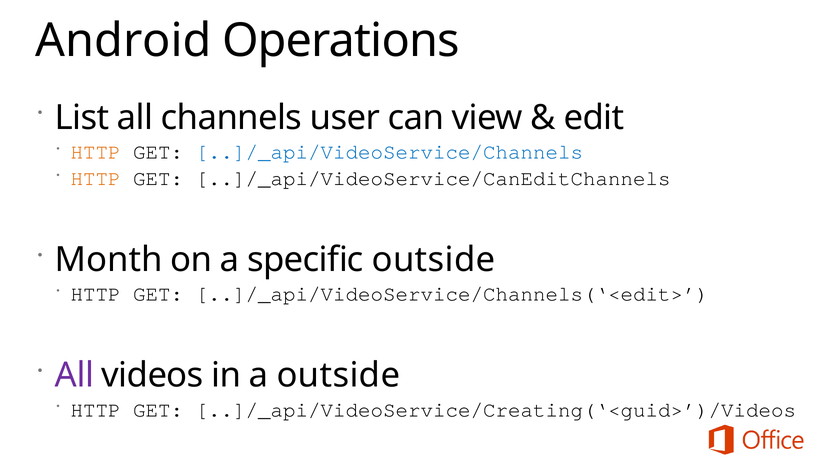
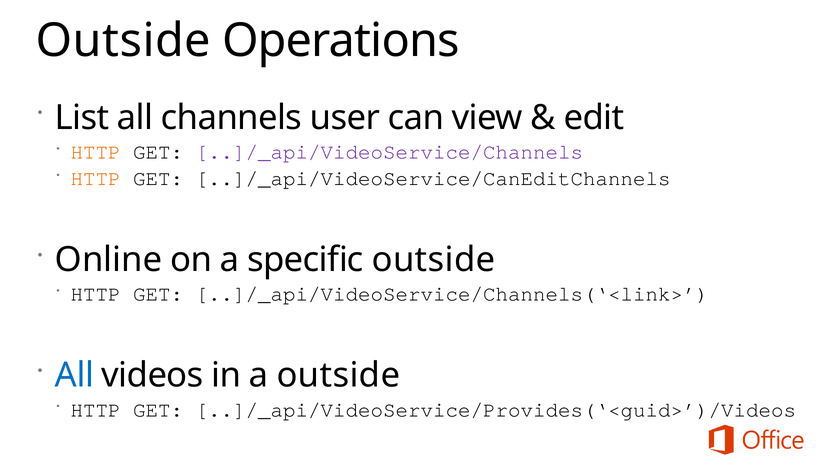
Android at (124, 41): Android -> Outside
..]/_api/VideoService/Channels colour: blue -> purple
Month: Month -> Online
..]/_api/VideoService/Channels(‘<edit>: ..]/_api/VideoService/Channels(‘<edit> -> ..]/_api/VideoService/Channels(‘<link>
All at (74, 375) colour: purple -> blue
..]/_api/VideoService/Creating(‘<guid>’)/Videos: ..]/_api/VideoService/Creating(‘<guid>’)/Videos -> ..]/_api/VideoService/Provides(‘<guid>’)/Videos
